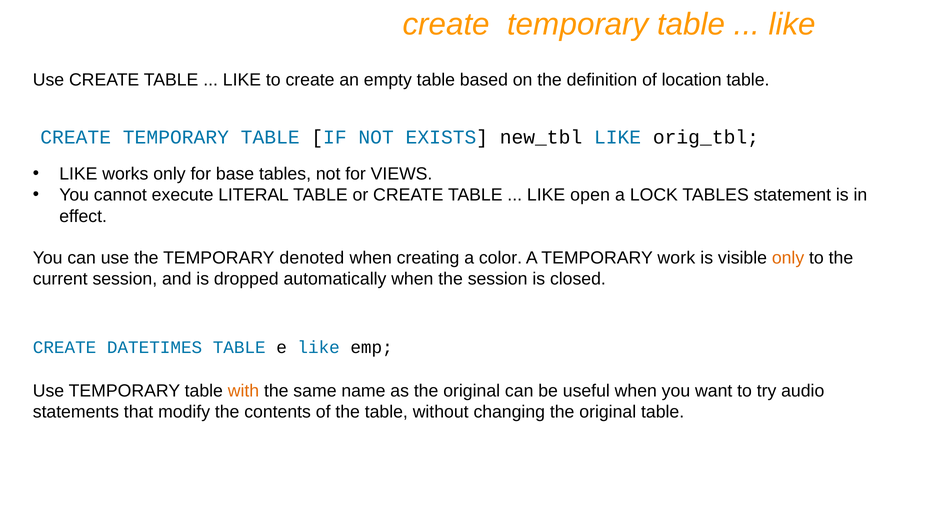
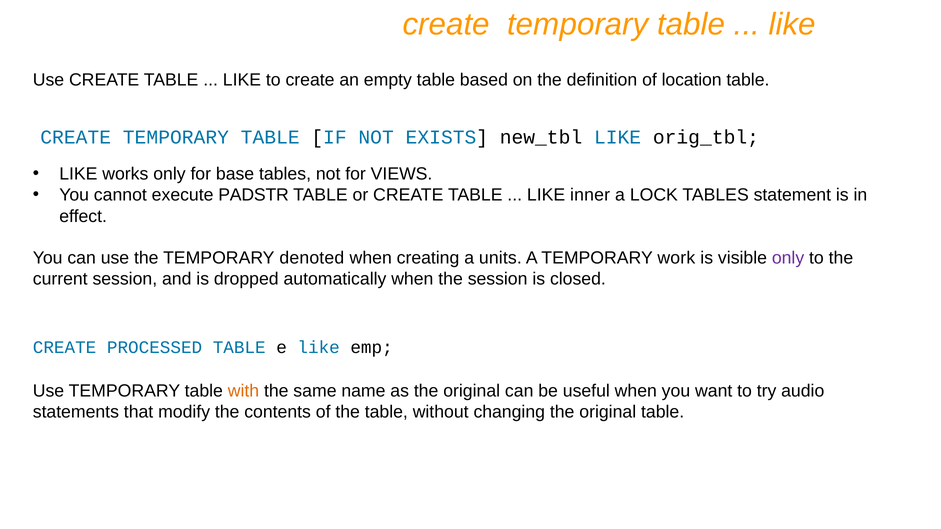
LITERAL: LITERAL -> PADSTR
open: open -> inner
color: color -> units
only at (788, 258) colour: orange -> purple
DATETIMES: DATETIMES -> PROCESSED
